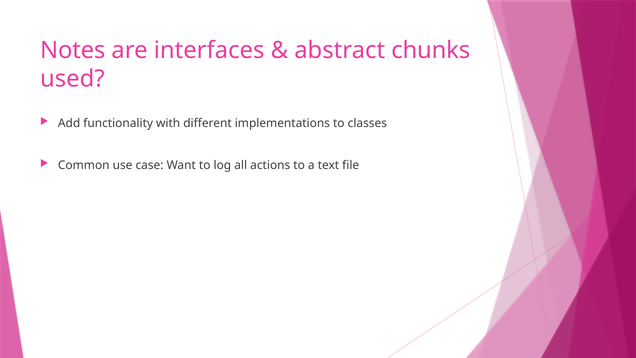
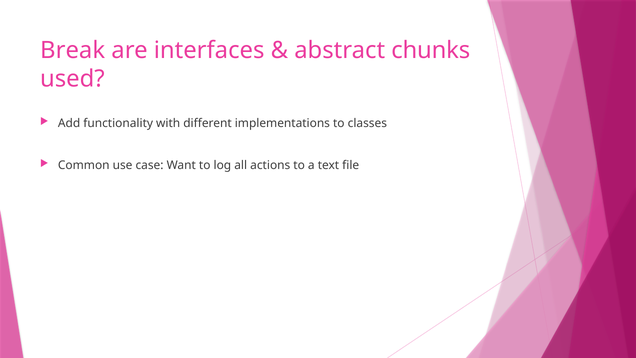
Notes: Notes -> Break
